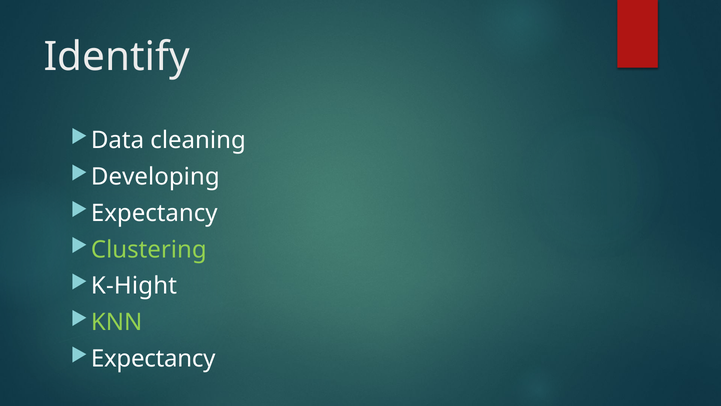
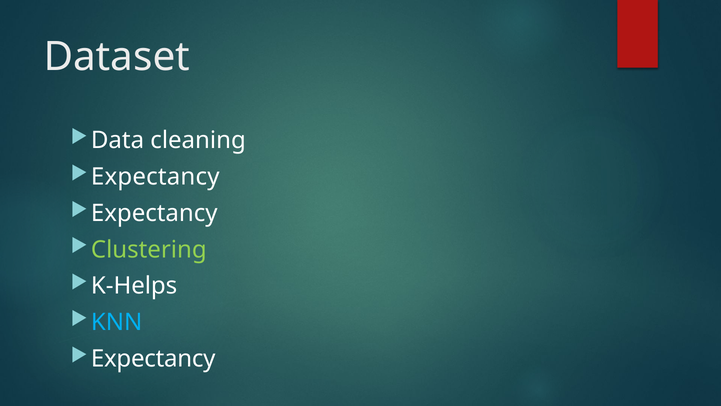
Identify: Identify -> Dataset
Developing at (155, 177): Developing -> Expectancy
K-Hight: K-Hight -> K-Helps
KNN colour: light green -> light blue
